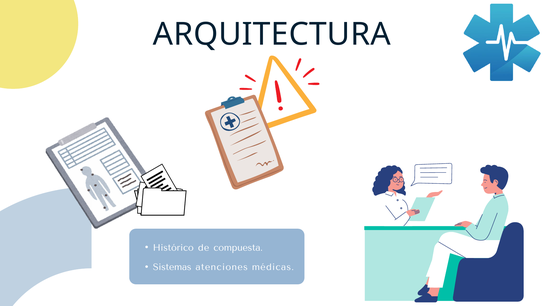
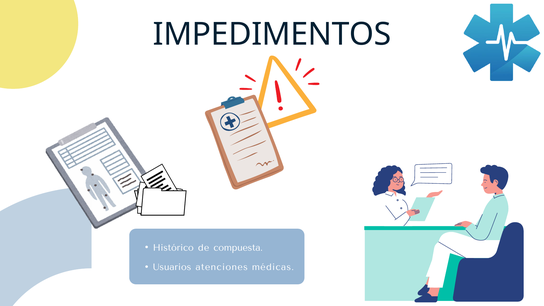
ARQUITECTURA: ARQUITECTURA -> IMPEDIMENTOS
Sistemas: Sistemas -> Usuarios
